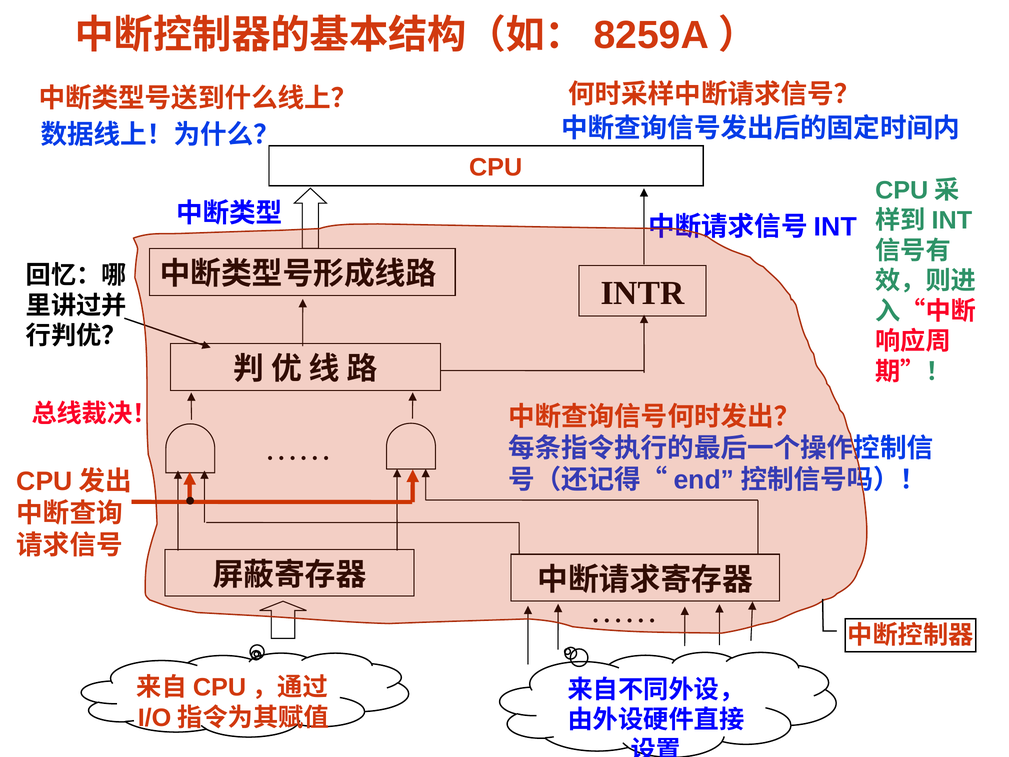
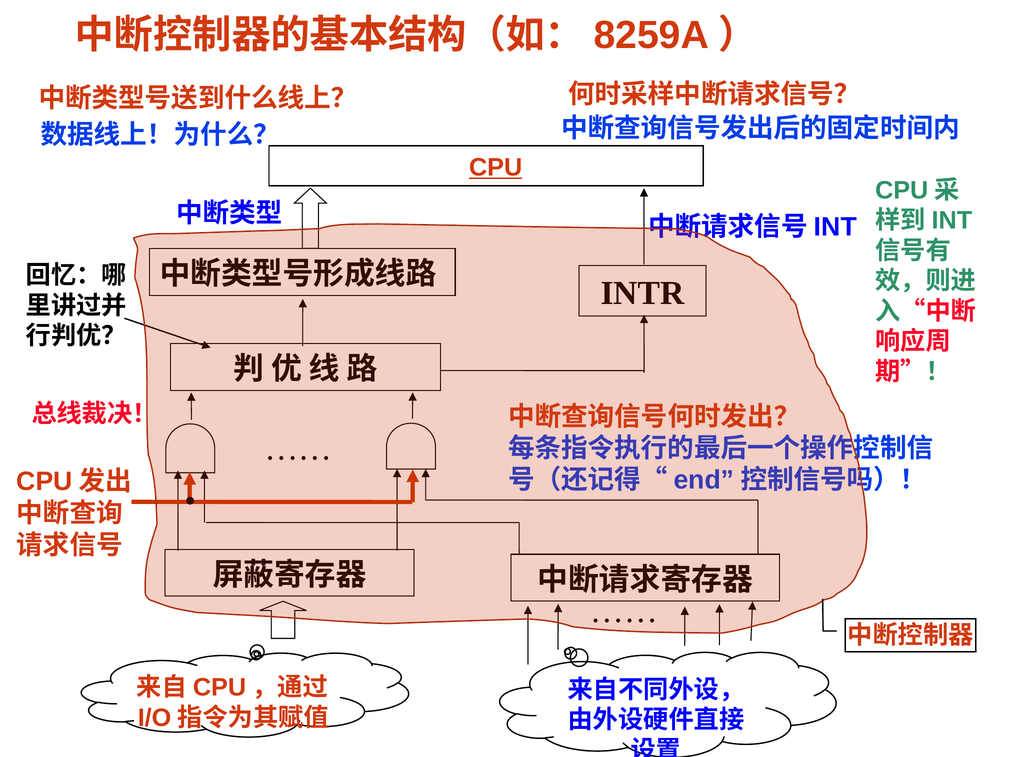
CPU underline: none -> present
